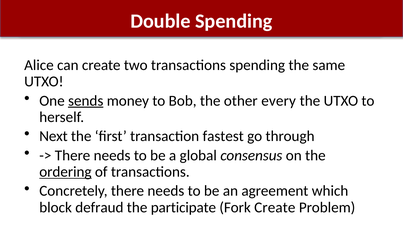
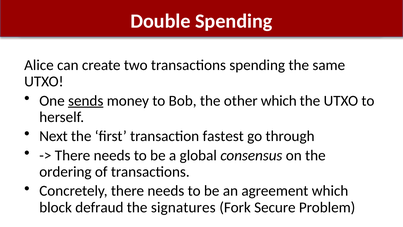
other every: every -> which
ordering underline: present -> none
participate: participate -> signatures
Fork Create: Create -> Secure
